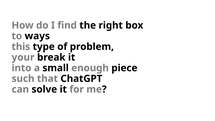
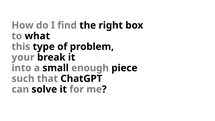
ways: ways -> what
